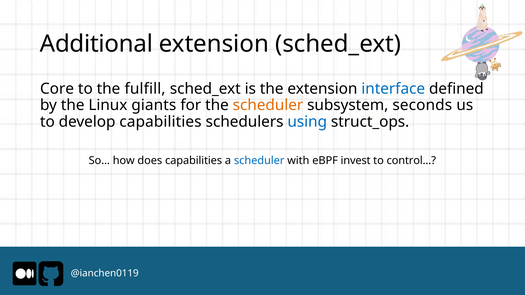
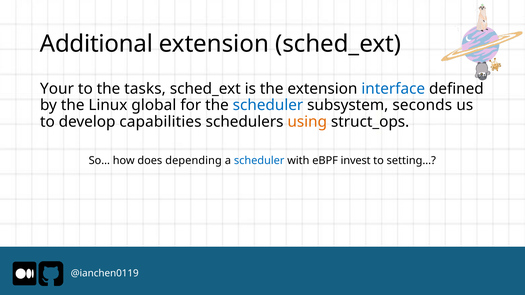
Core: Core -> Your
fulfill: fulfill -> tasks
giants: giants -> global
scheduler at (268, 105) colour: orange -> blue
using colour: blue -> orange
does capabilities: capabilities -> depending
control…: control… -> setting…
